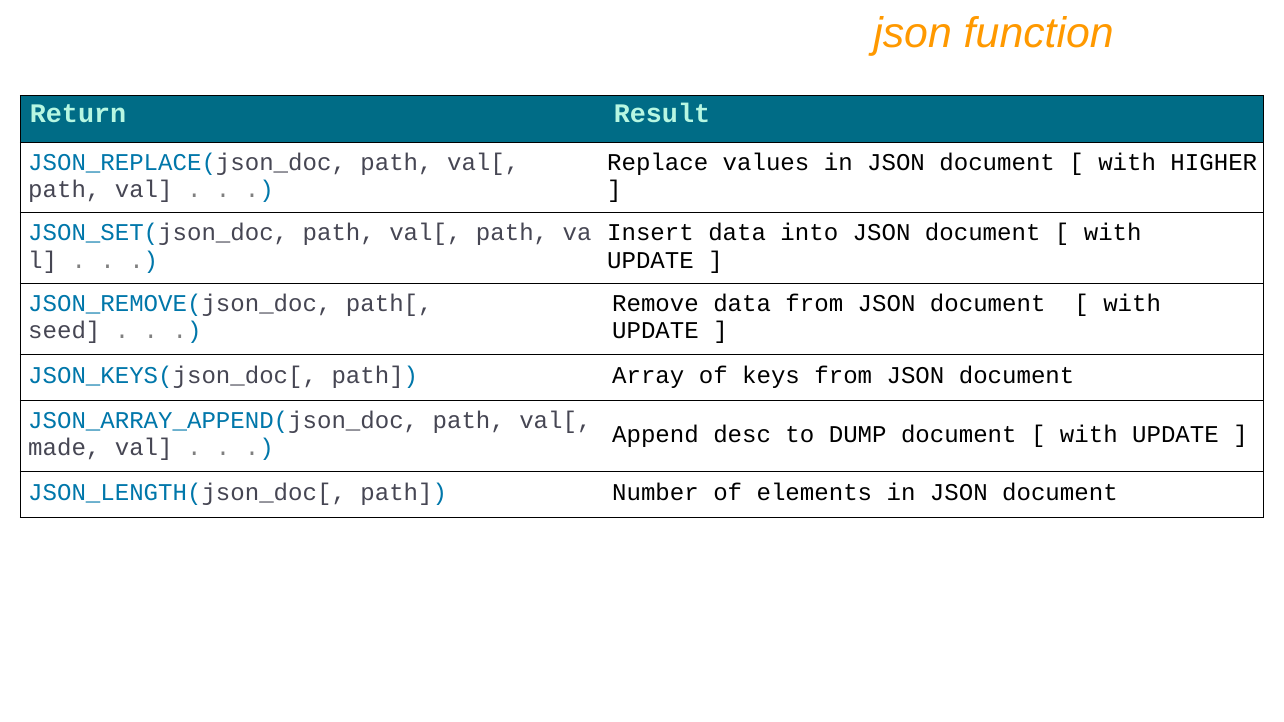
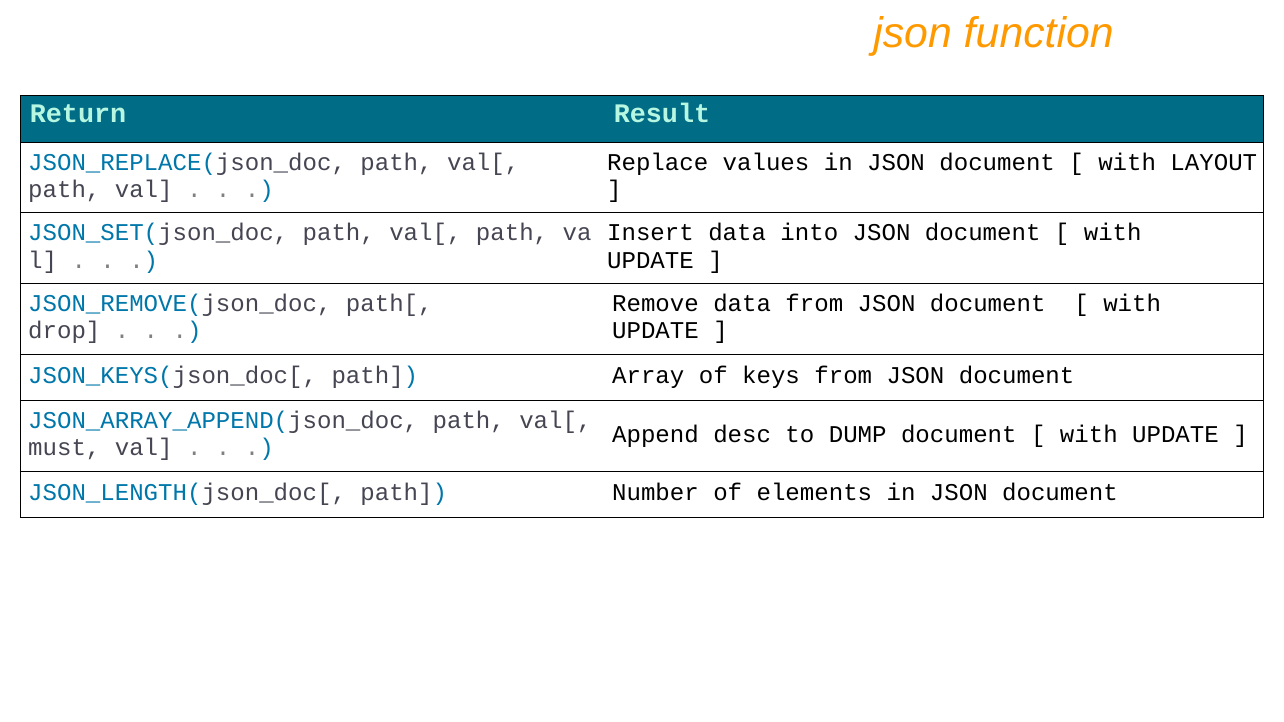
HIGHER: HIGHER -> LAYOUT
seed: seed -> drop
made: made -> must
